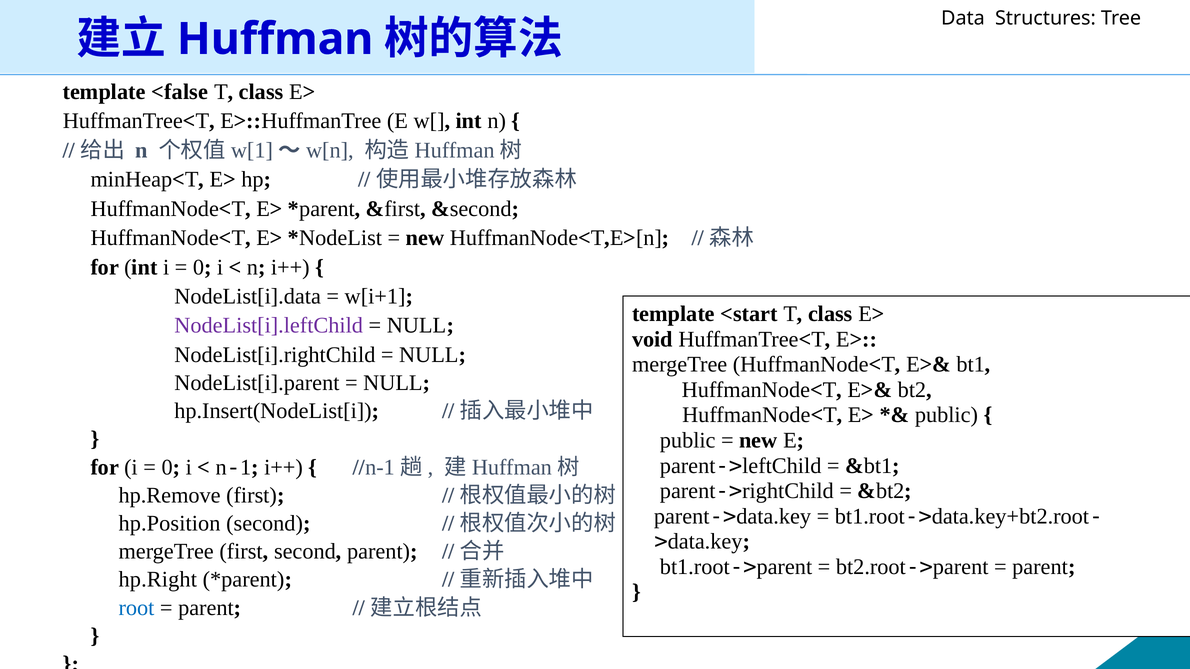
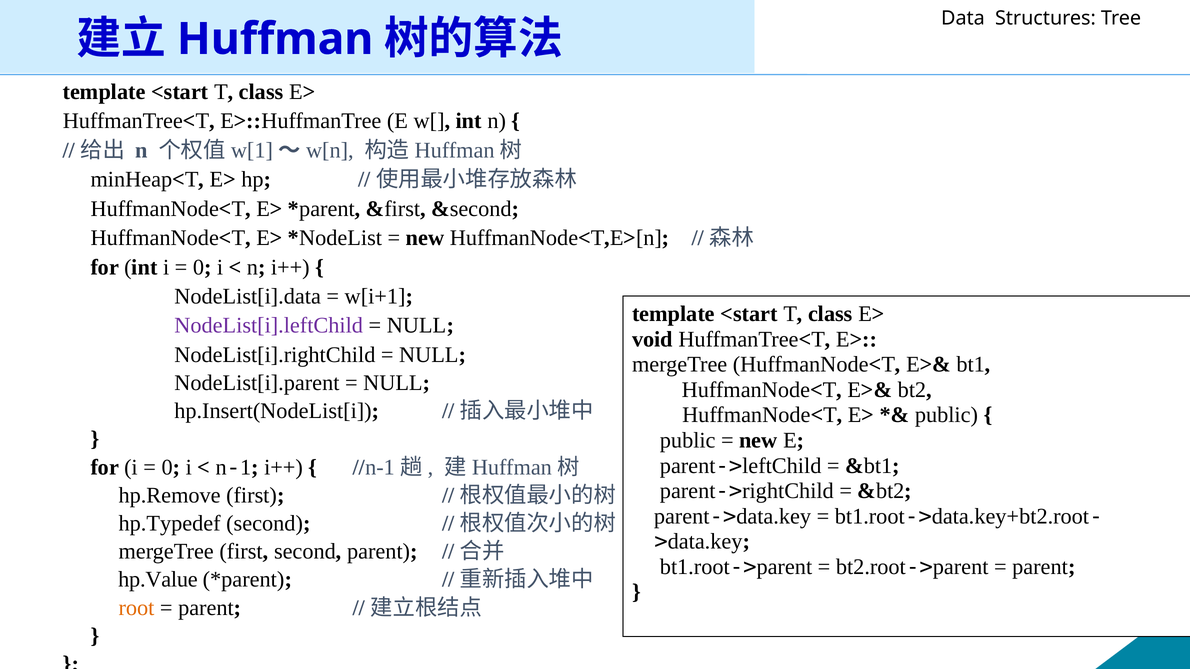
<false at (180, 92): <false -> <start
hp.Position: hp.Position -> hp.Typedef
hp.Right: hp.Right -> hp.Value
root colour: blue -> orange
